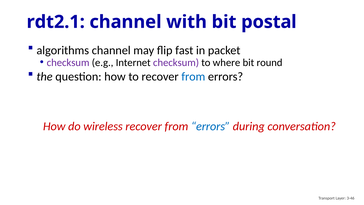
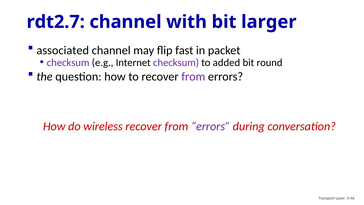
rdt2.1: rdt2.1 -> rdt2.7
postal: postal -> larger
algorithms: algorithms -> associated
where: where -> added
from at (193, 77) colour: blue -> purple
errors at (211, 126) colour: blue -> purple
